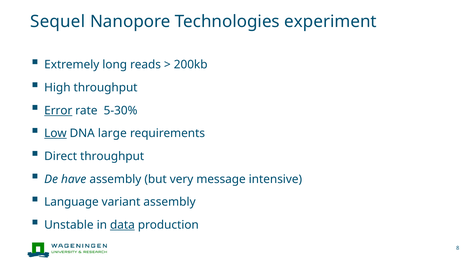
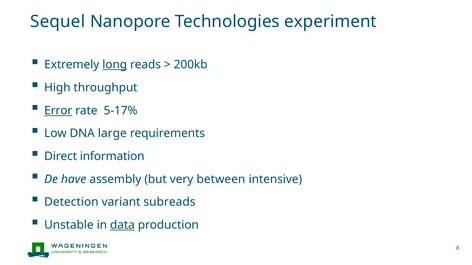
long underline: none -> present
5-30%: 5-30% -> 5-17%
Low underline: present -> none
Direct throughput: throughput -> information
message: message -> between
Language: Language -> Detection
variant assembly: assembly -> subreads
